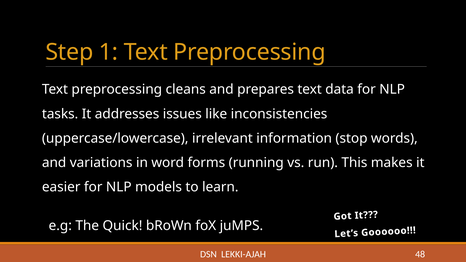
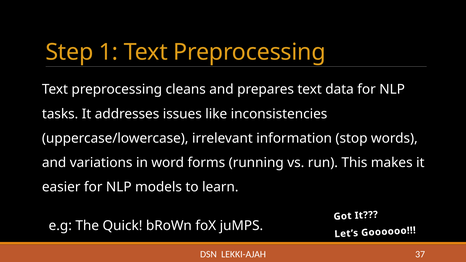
48: 48 -> 37
